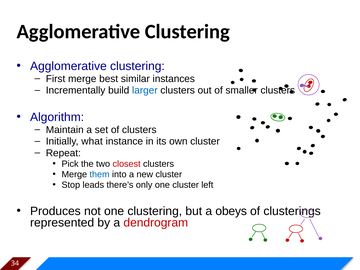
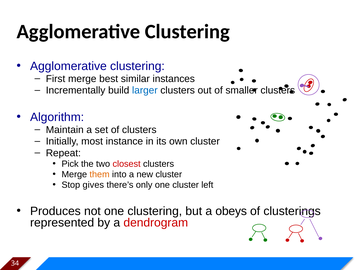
what: what -> most
them colour: blue -> orange
leads: leads -> gives
